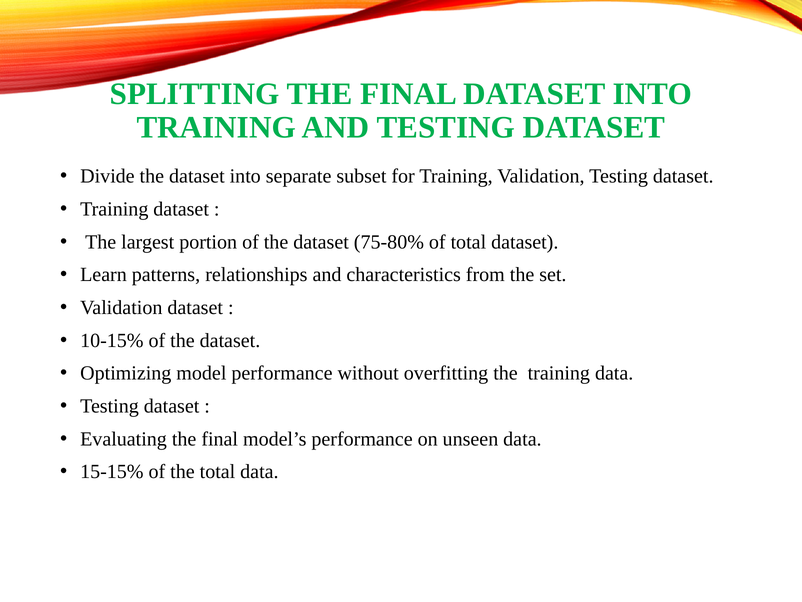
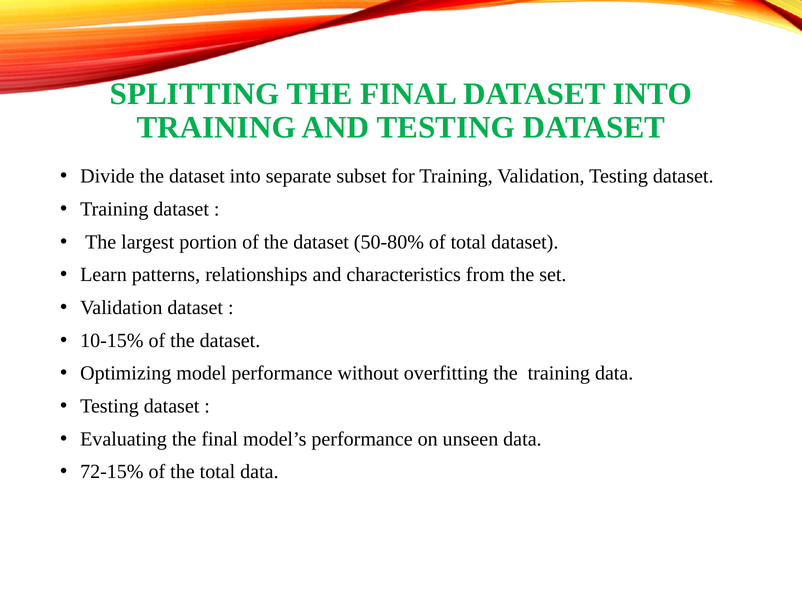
75-80%: 75-80% -> 50-80%
15-15%: 15-15% -> 72-15%
